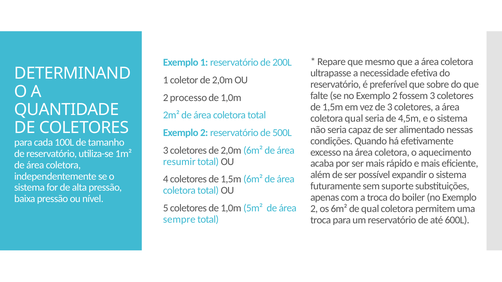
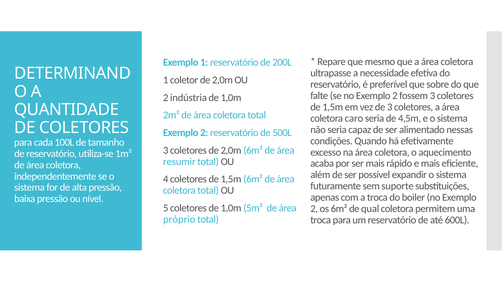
processo: processo -> indústria
coletora qual: qual -> caro
sempre: sempre -> próprio
